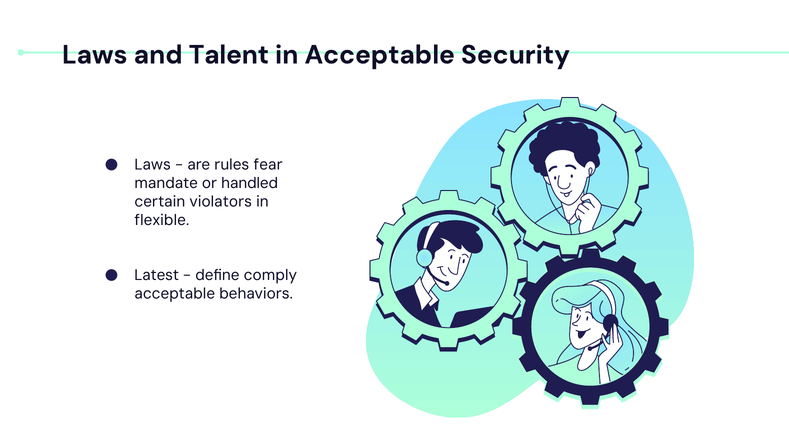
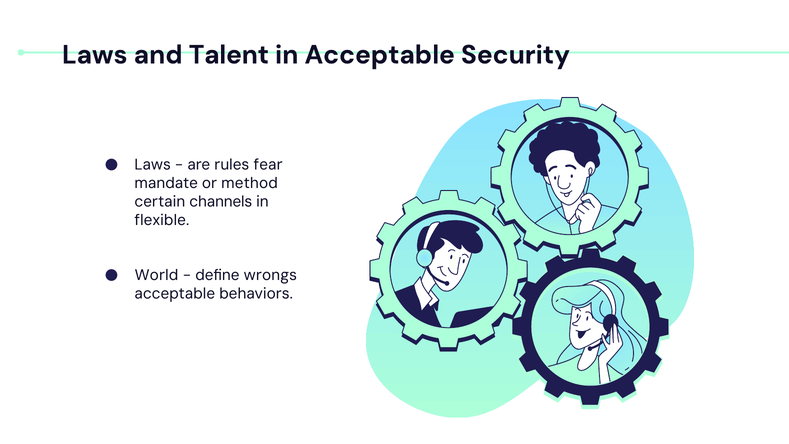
handled: handled -> method
violators: violators -> channels
Latest: Latest -> World
comply: comply -> wrongs
